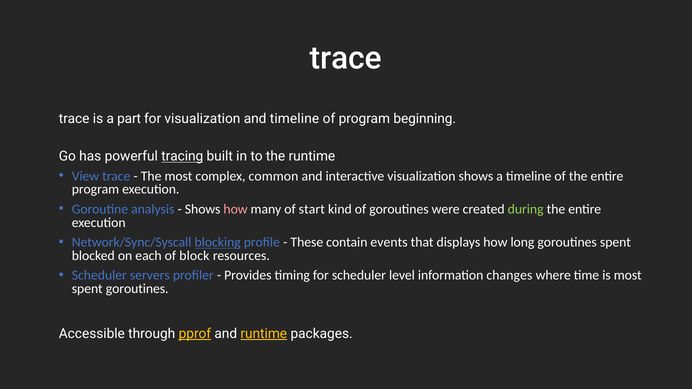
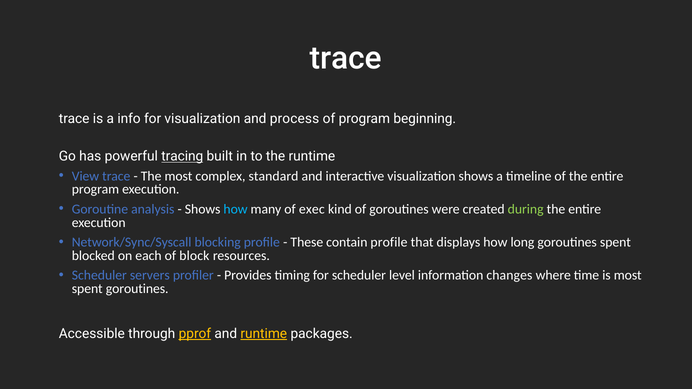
part: part -> info
and timeline: timeline -> process
common: common -> standard
how at (236, 209) colour: pink -> light blue
start: start -> exec
blocking underline: present -> none
contain events: events -> profile
